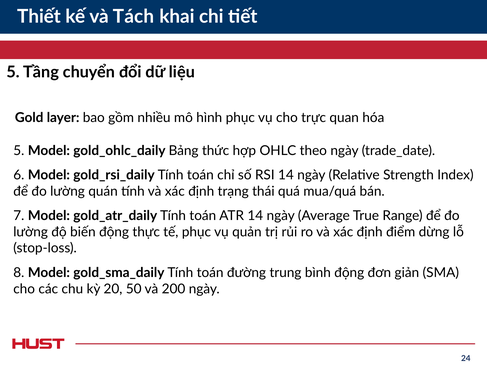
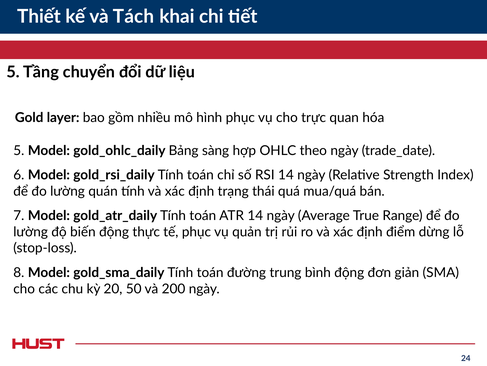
thức: thức -> sàng
